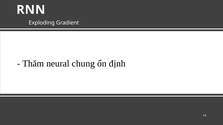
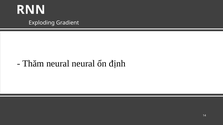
neural chung: chung -> neural
